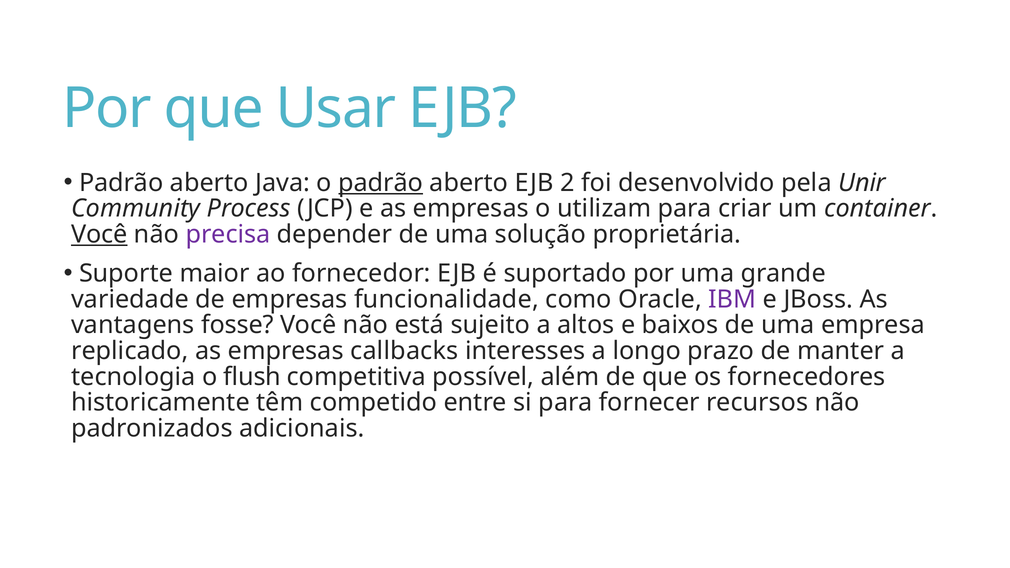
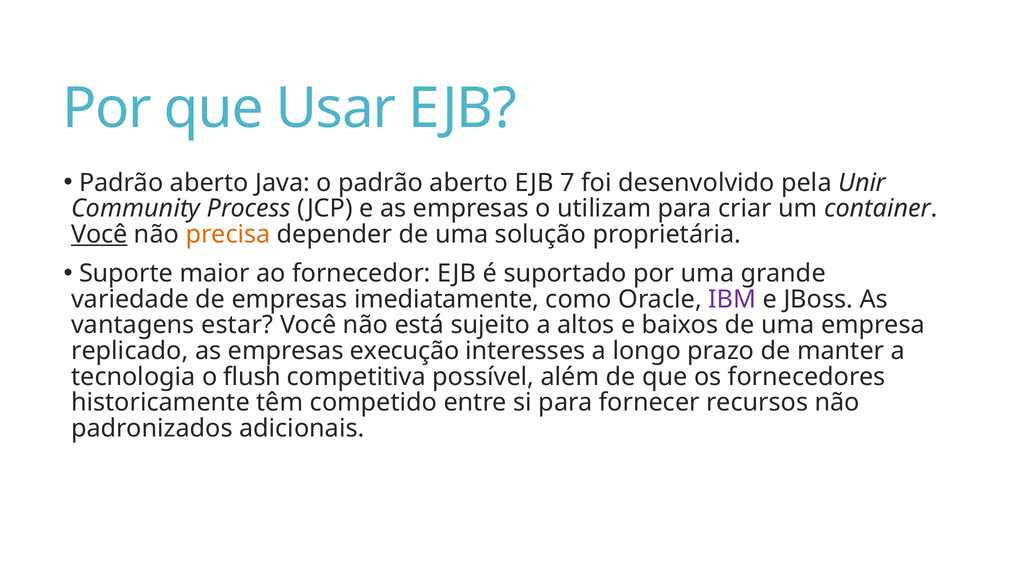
padrão at (381, 183) underline: present -> none
2: 2 -> 7
precisa colour: purple -> orange
funcionalidade: funcionalidade -> imediatamente
fosse: fosse -> estar
callbacks: callbacks -> execução
